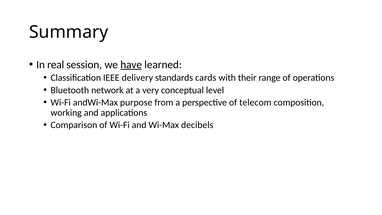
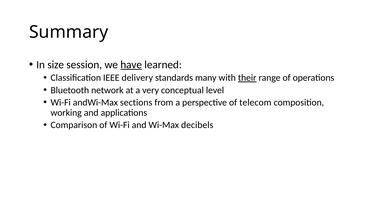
real: real -> size
cards: cards -> many
their underline: none -> present
purpose: purpose -> sections
